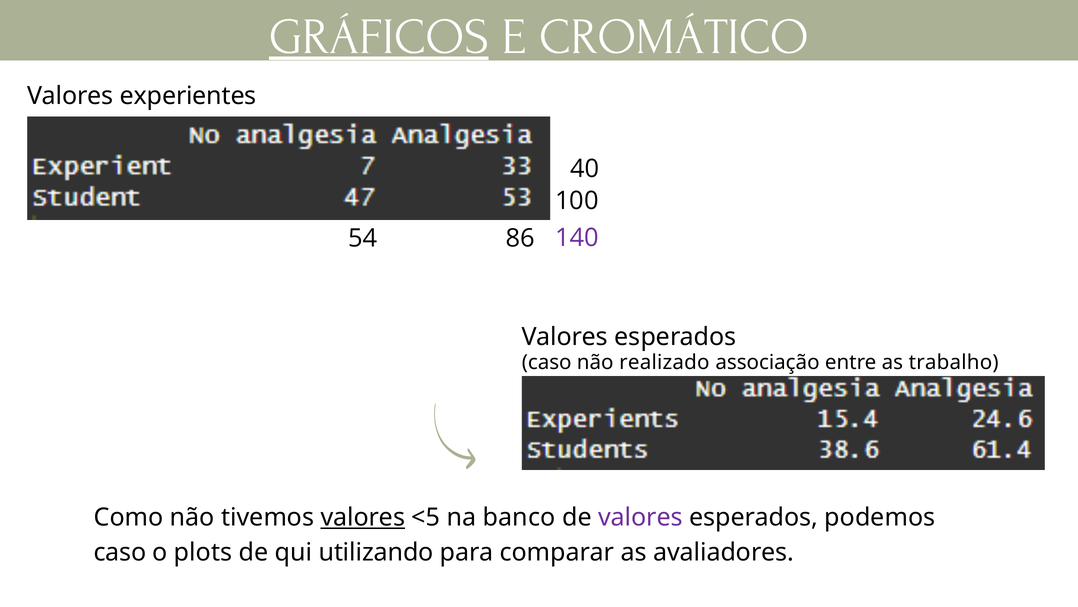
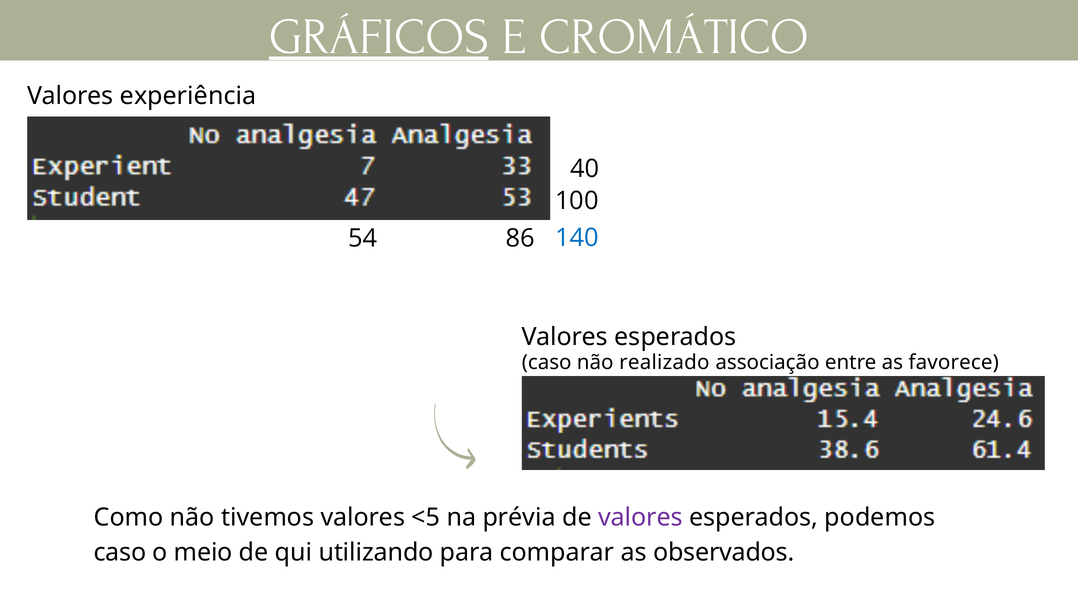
experientes: experientes -> experiência
140 colour: purple -> blue
trabalho: trabalho -> favorece
valores at (363, 517) underline: present -> none
banco: banco -> prévia
plots: plots -> meio
avaliadores: avaliadores -> observados
